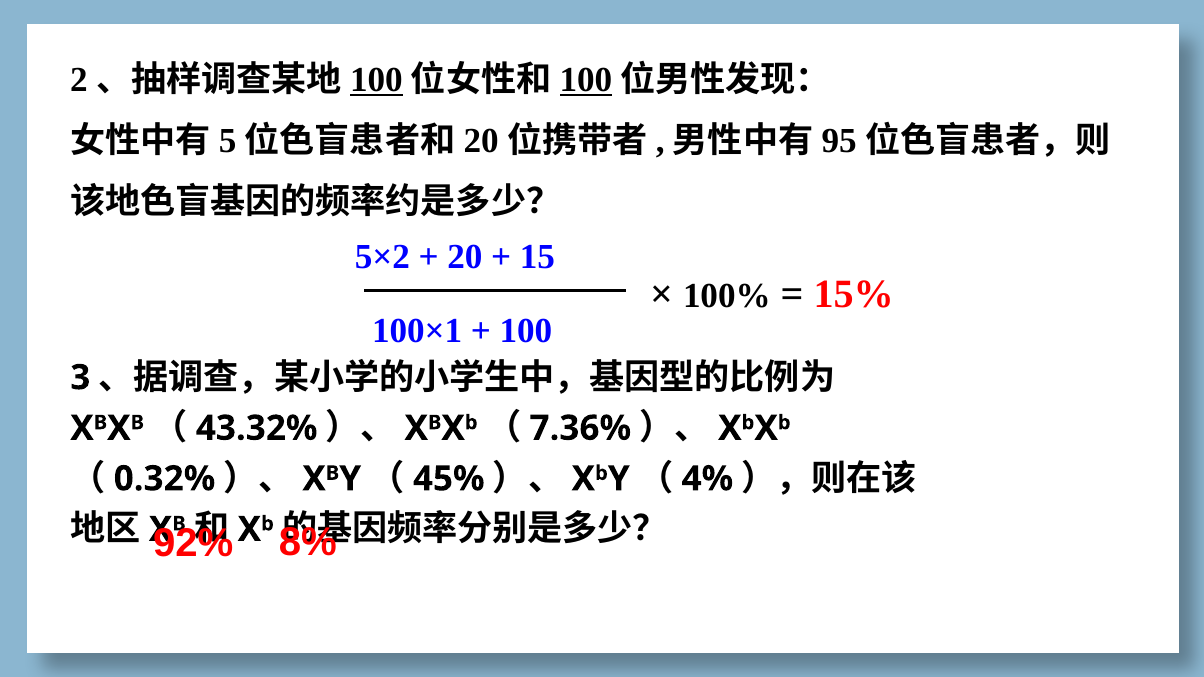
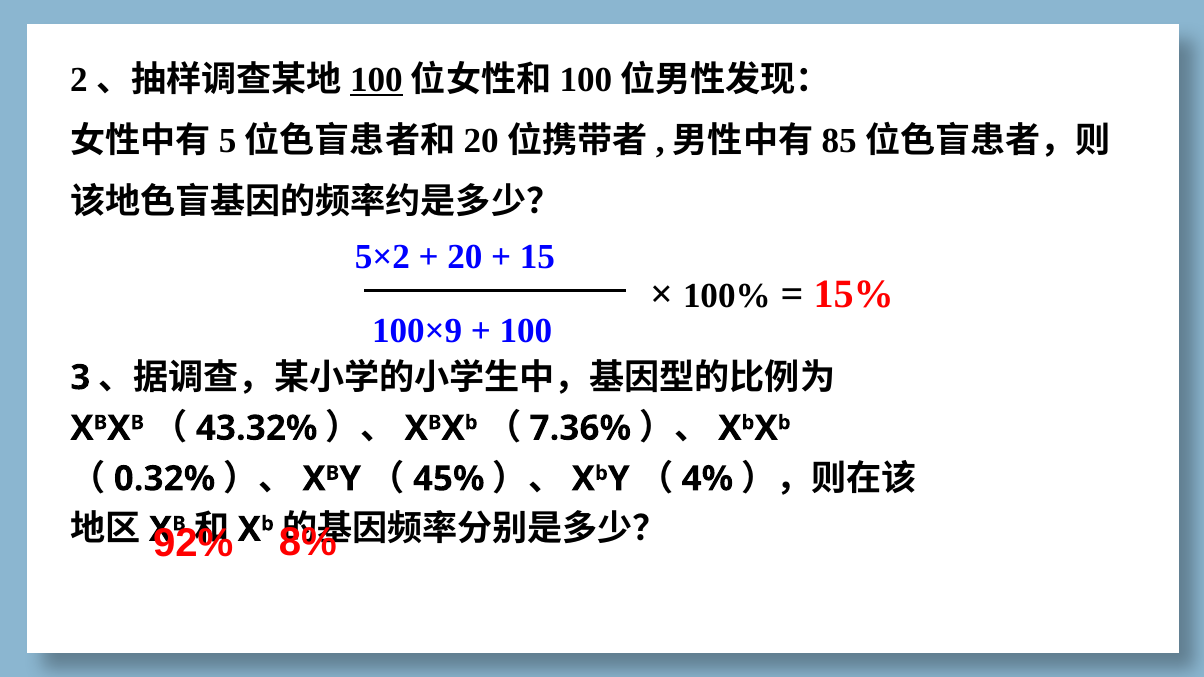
100 at (586, 80) underline: present -> none
95: 95 -> 85
100×1: 100×1 -> 100×9
